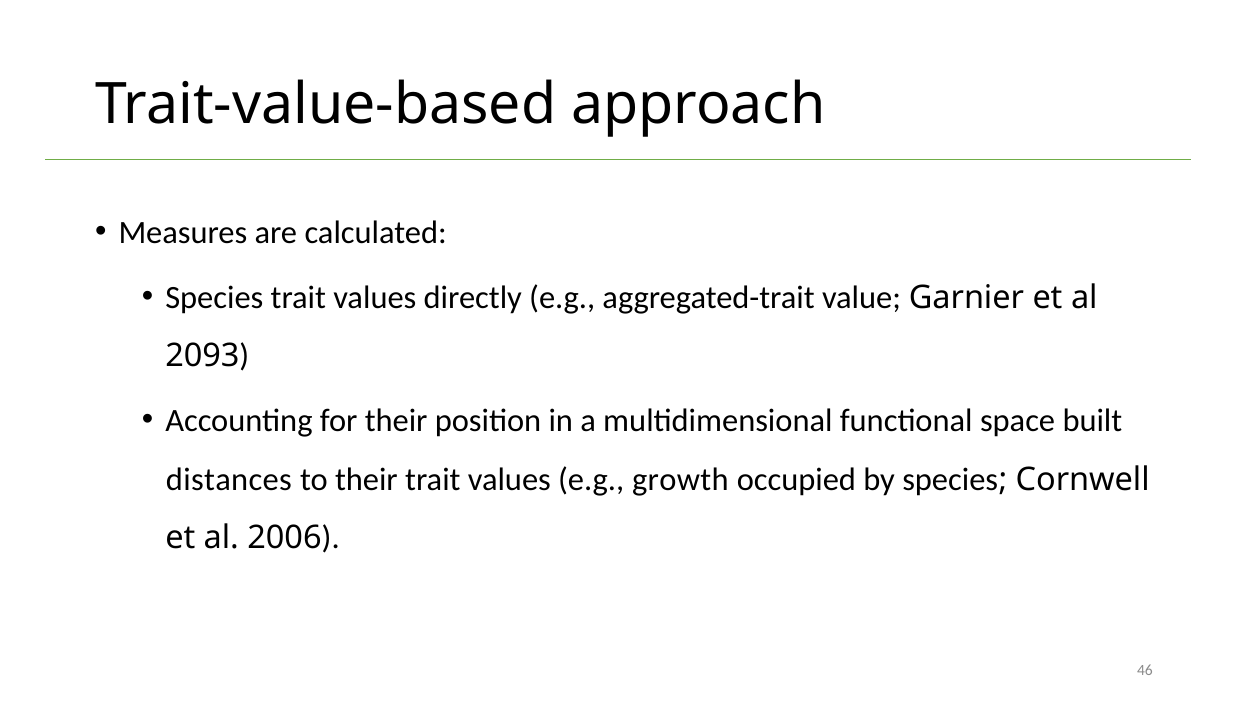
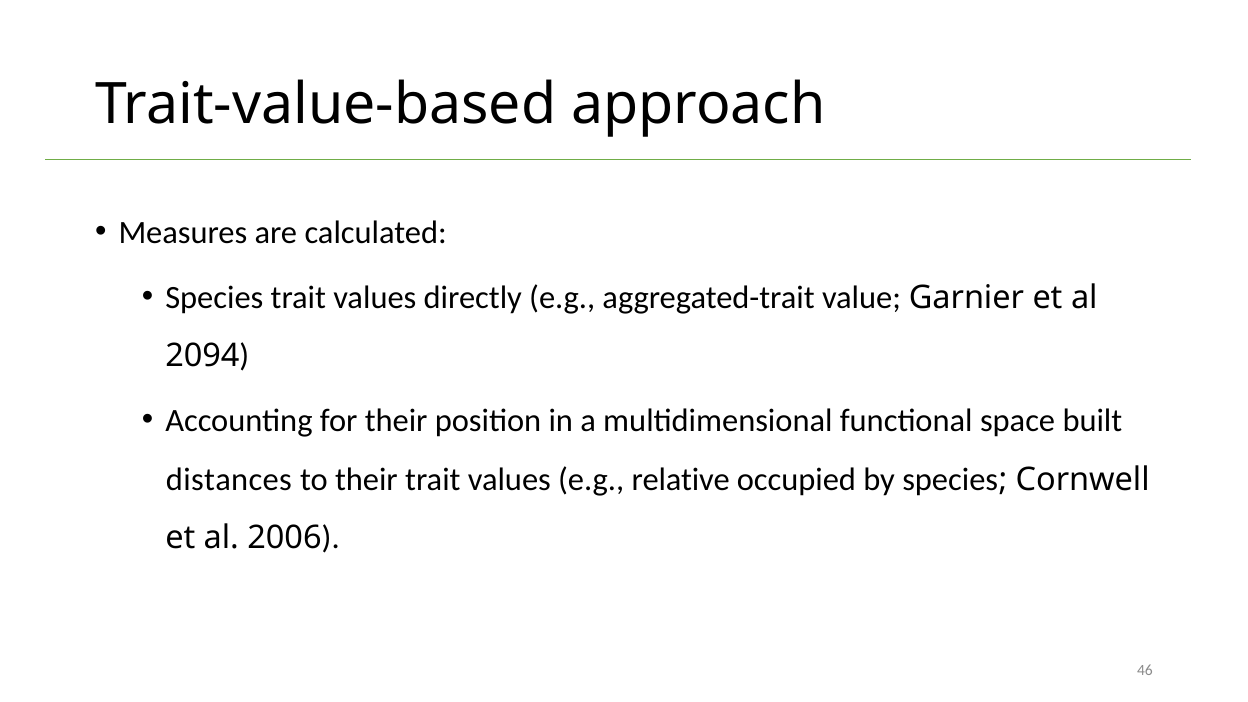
2093: 2093 -> 2094
growth: growth -> relative
